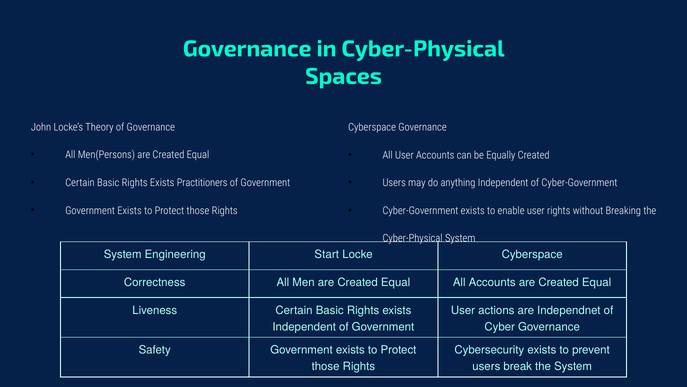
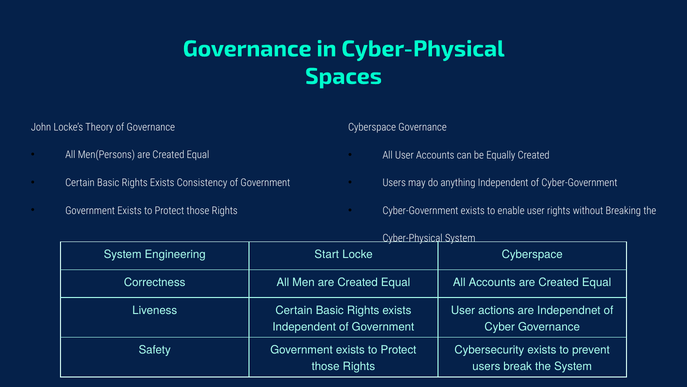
Practitioners: Practitioners -> Consistency
